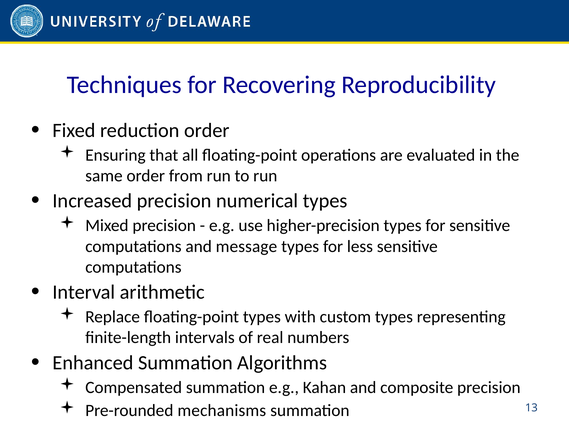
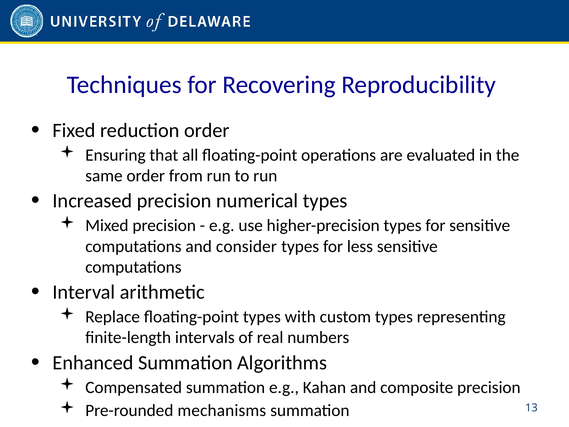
message: message -> consider
